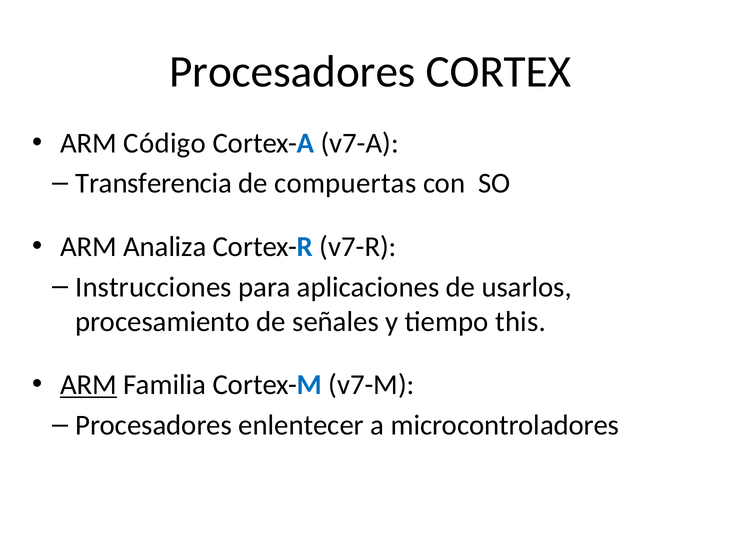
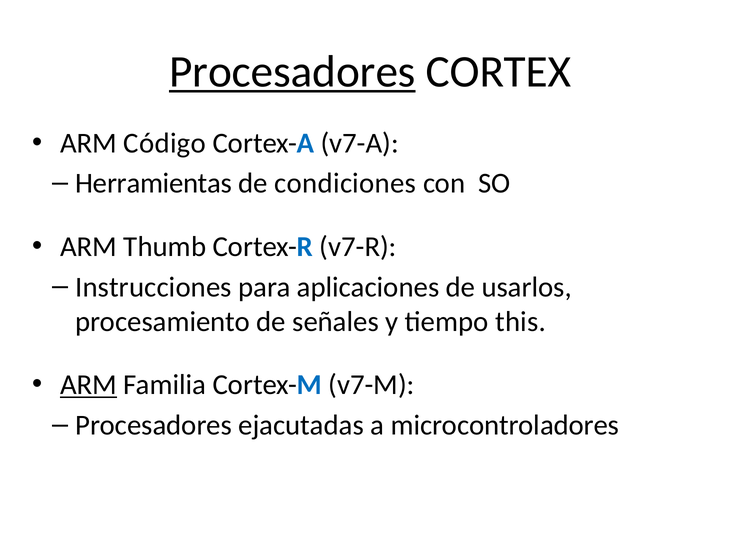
Procesadores at (292, 72) underline: none -> present
Transferencia: Transferencia -> Herramientas
compuertas: compuertas -> condiciones
Analiza: Analiza -> Thumb
enlentecer: enlentecer -> ejacutadas
